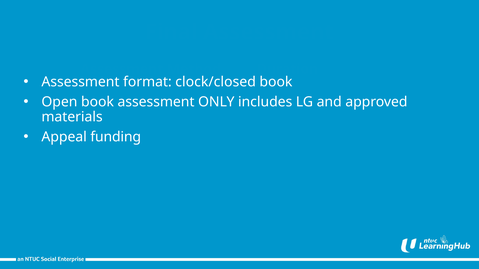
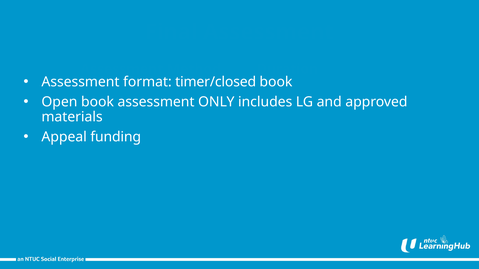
clock/closed: clock/closed -> timer/closed
